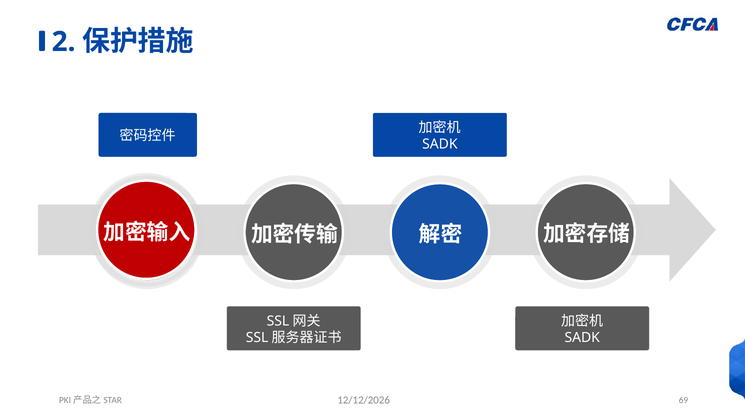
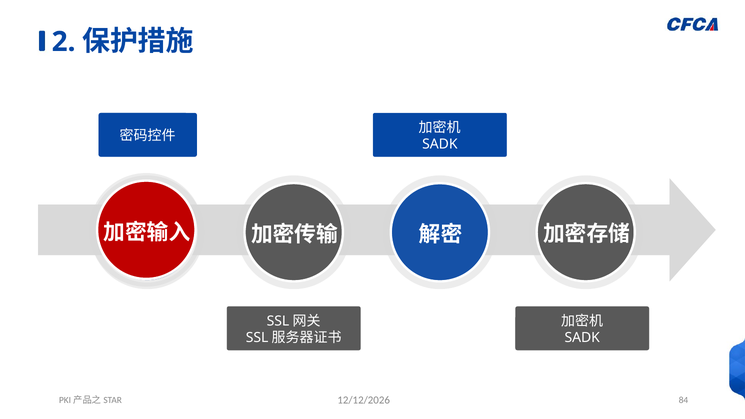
69: 69 -> 84
